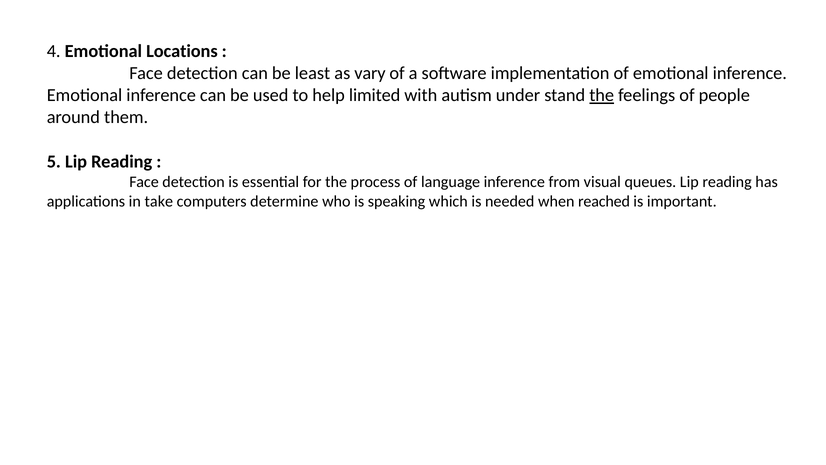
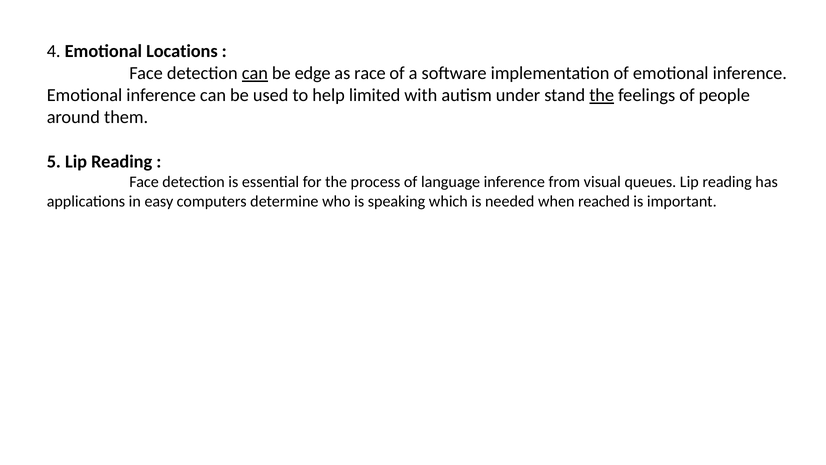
can at (255, 73) underline: none -> present
least: least -> edge
vary: vary -> race
take: take -> easy
